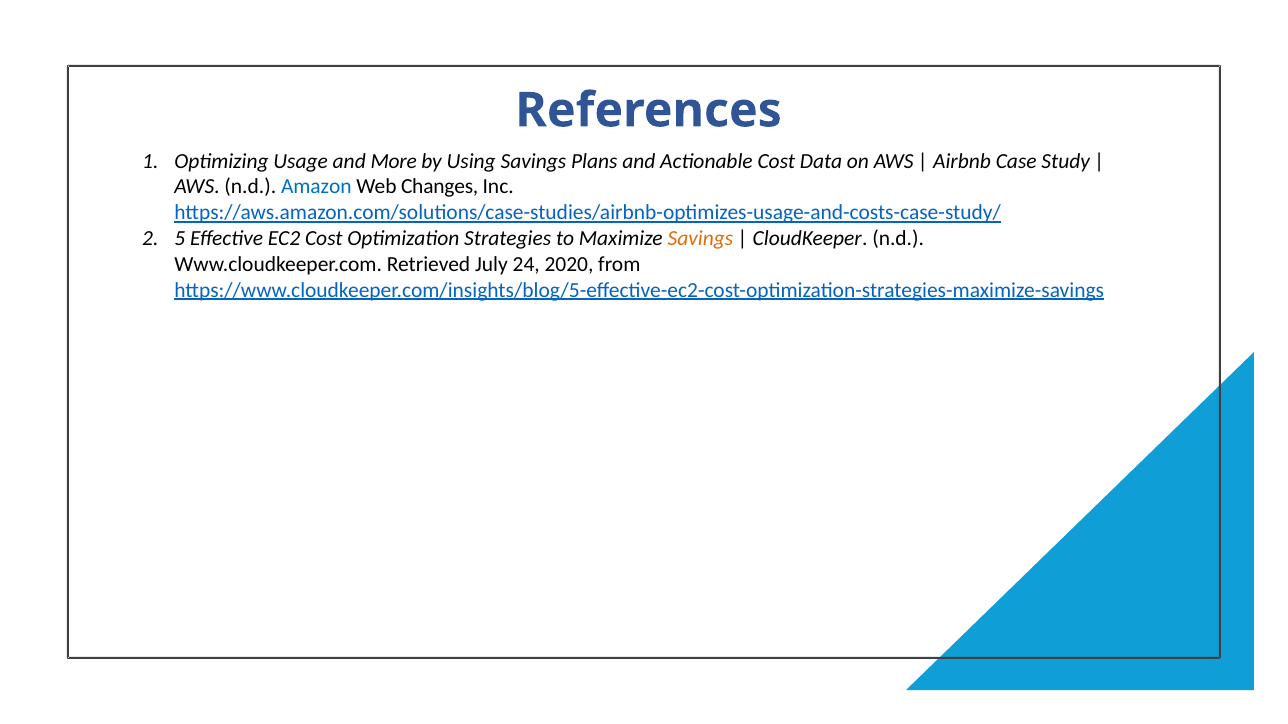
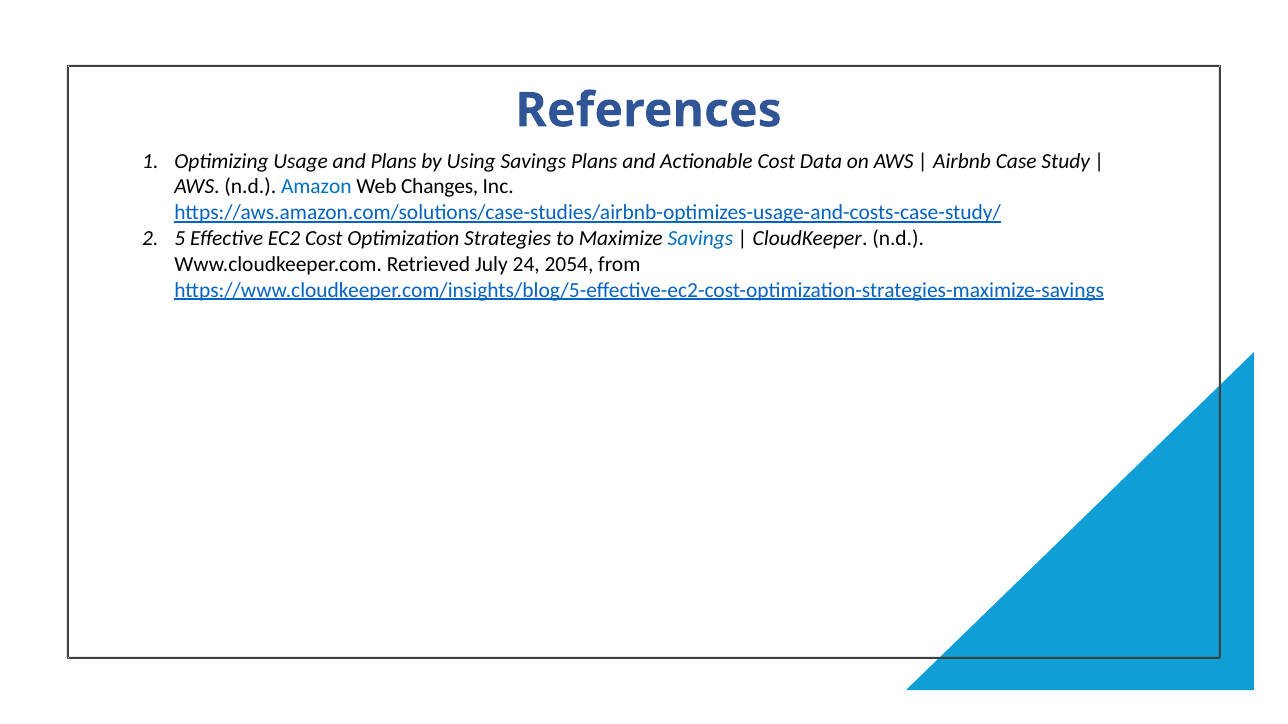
and More: More -> Plans
Savings at (700, 239) colour: orange -> blue
2020: 2020 -> 2054
